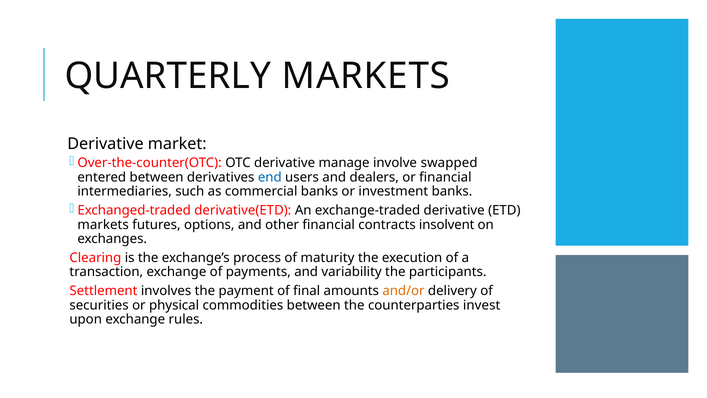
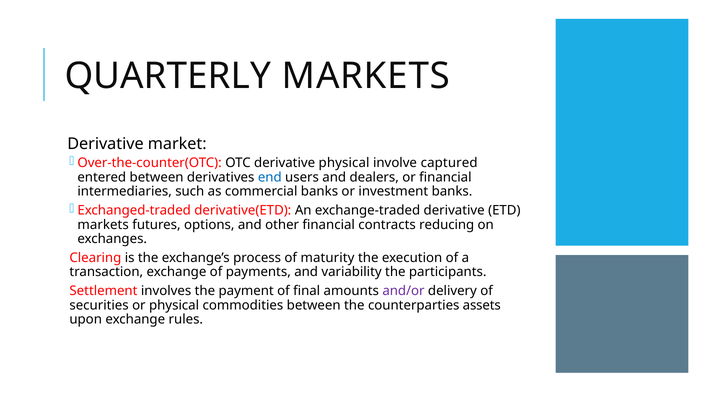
derivative manage: manage -> physical
swapped: swapped -> captured
insolvent: insolvent -> reducing
and/or colour: orange -> purple
invest: invest -> assets
